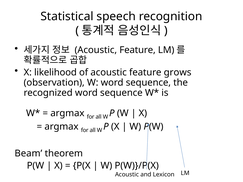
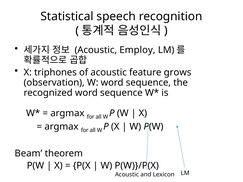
Feature at (138, 50): Feature -> Employ
likelihood: likelihood -> triphones
